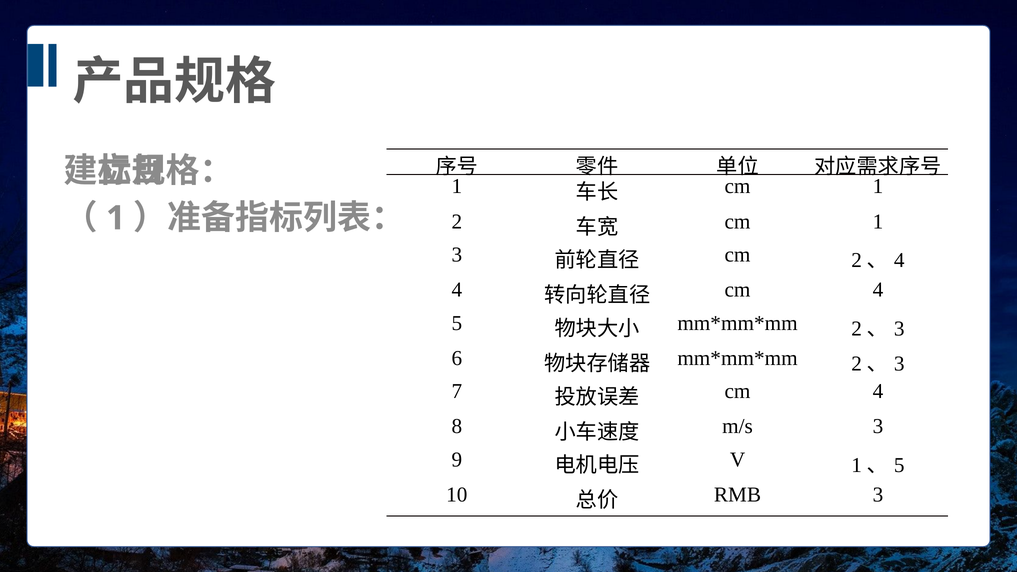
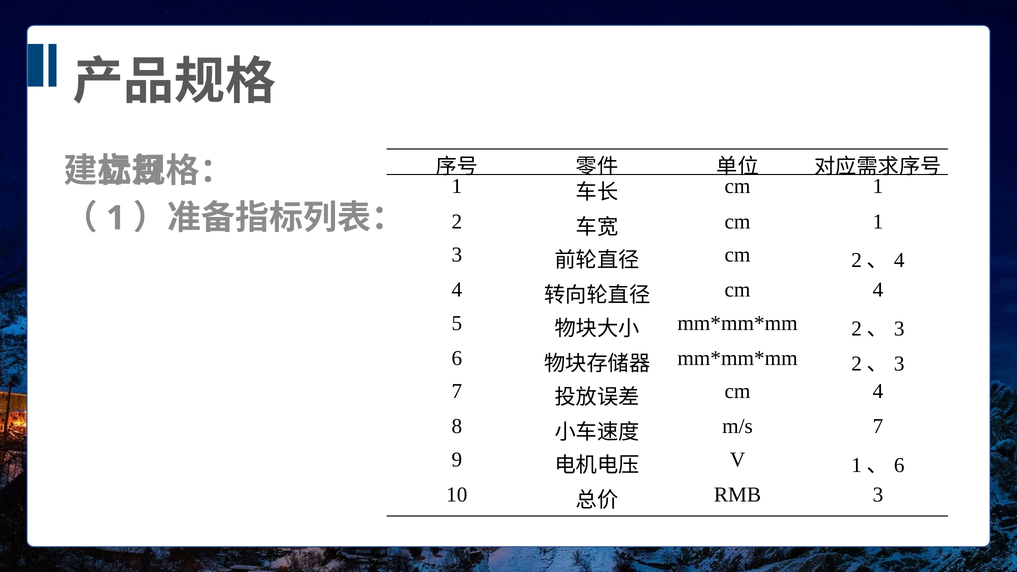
m/s 3: 3 -> 7
5 at (899, 465): 5 -> 6
